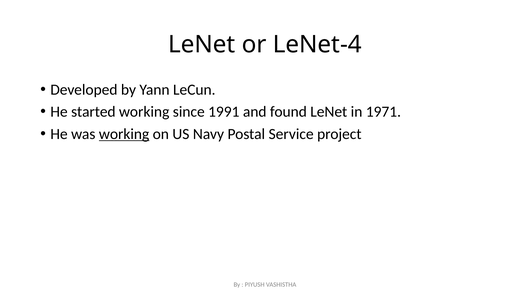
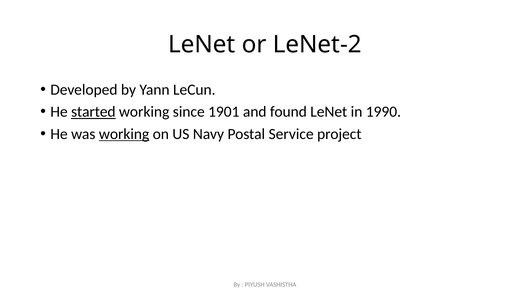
LeNet-4: LeNet-4 -> LeNet-2
started underline: none -> present
1991: 1991 -> 1901
1971: 1971 -> 1990
